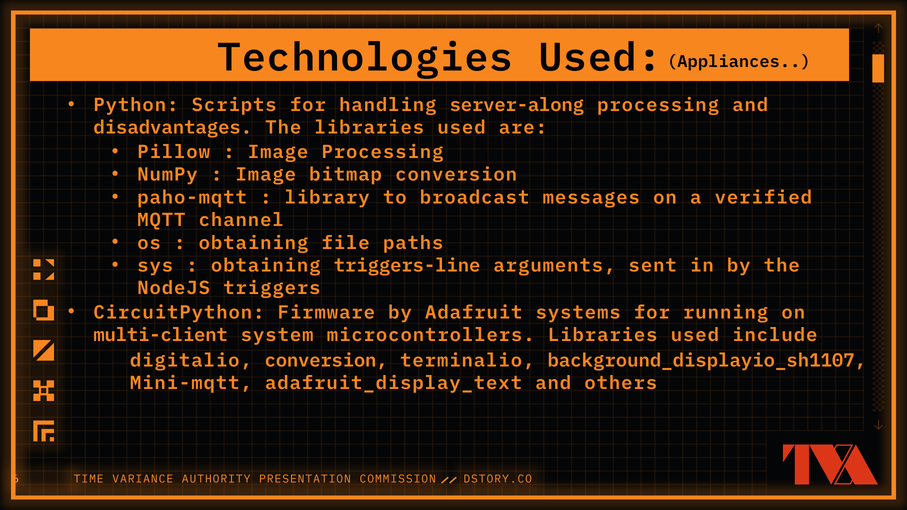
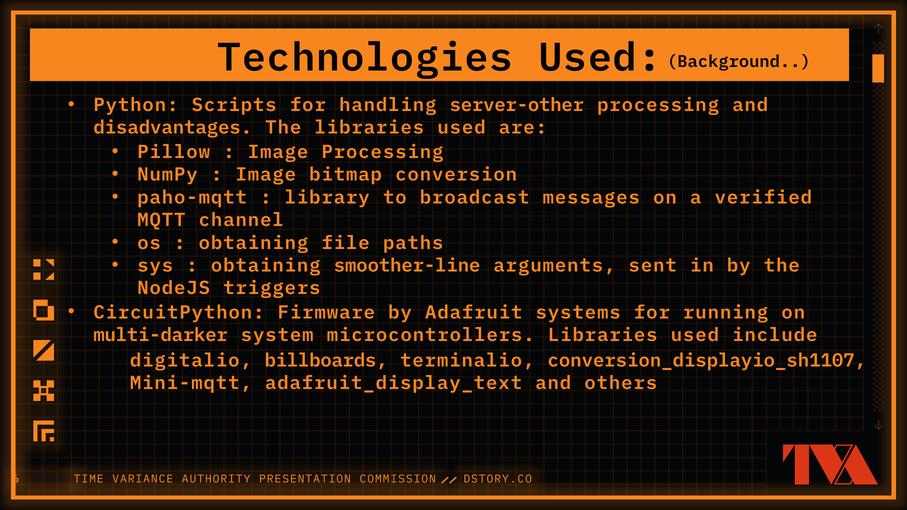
Appliances: Appliances -> Background
server-along: server-along -> server-other
triggers-line: triggers-line -> smoother-line
multi-client: multi-client -> multi-darker
digitalio conversion: conversion -> billboards
background_displayio_sh1107: background_displayio_sh1107 -> conversion_displayio_sh1107
